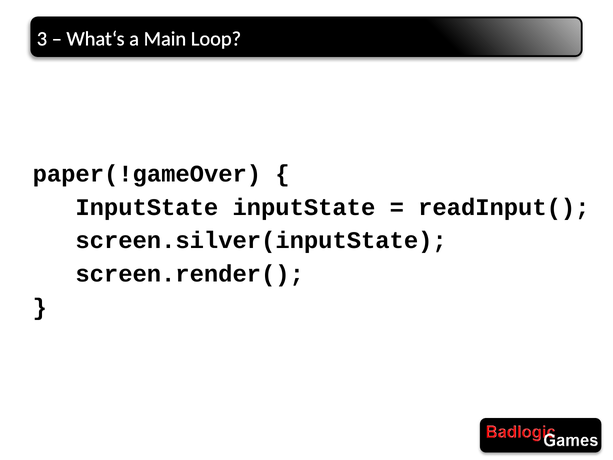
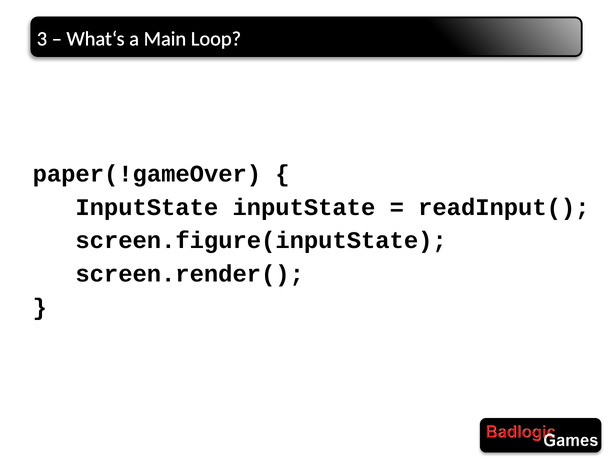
screen.silver(inputState: screen.silver(inputState -> screen.figure(inputState
